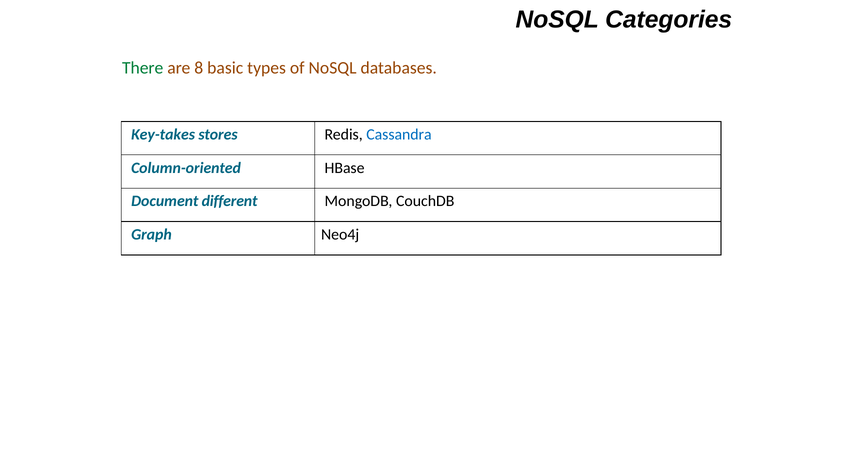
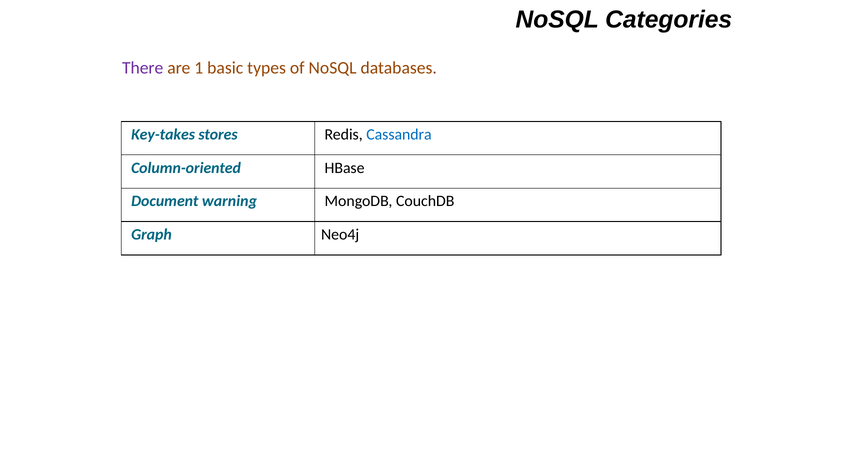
There colour: green -> purple
8: 8 -> 1
different: different -> warning
